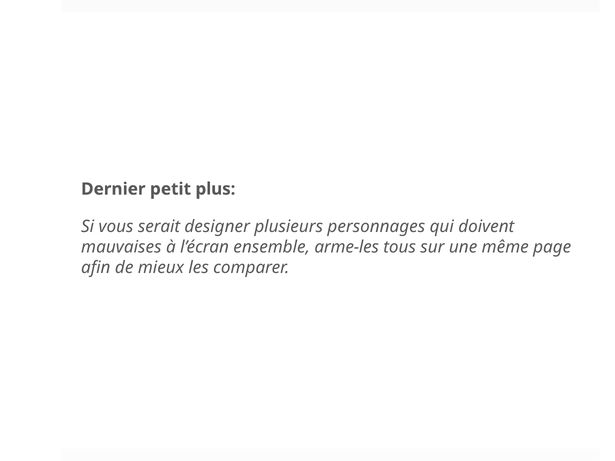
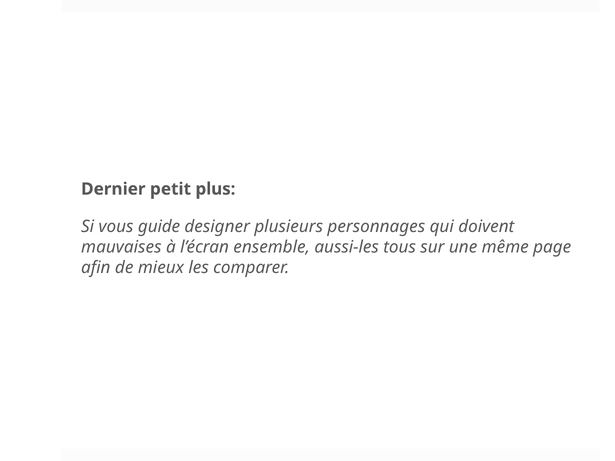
serait: serait -> guide
arme-les: arme-les -> aussi-les
